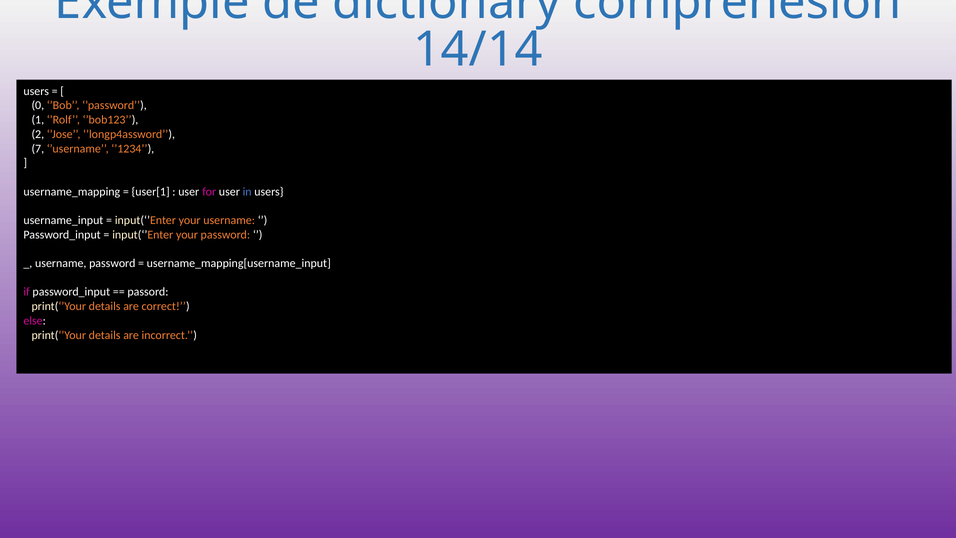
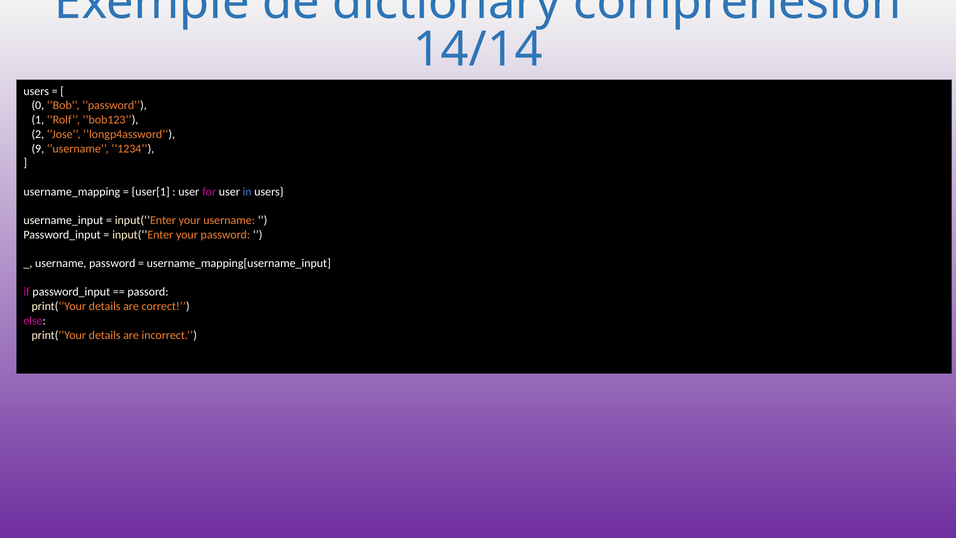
7: 7 -> 9
